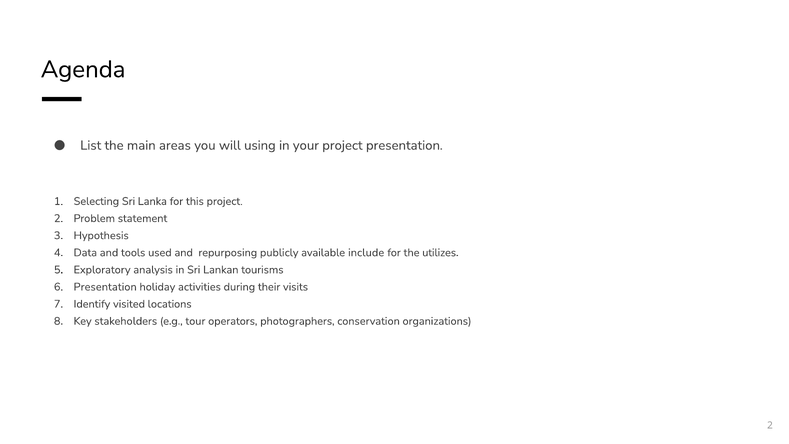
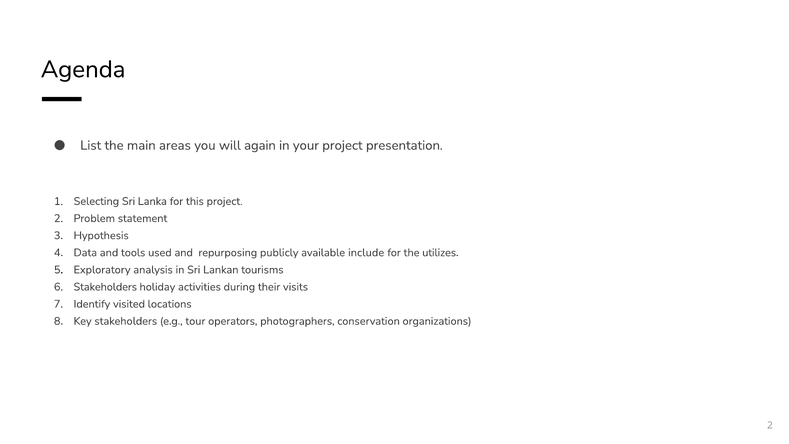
using: using -> again
Presentation at (105, 287): Presentation -> Stakeholders
